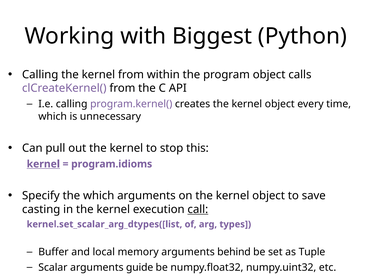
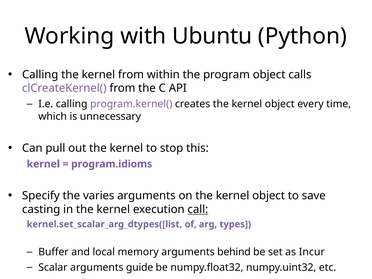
Biggest: Biggest -> Ubuntu
kernel at (43, 164) underline: present -> none
the which: which -> varies
Tuple: Tuple -> Incur
